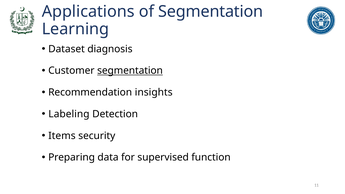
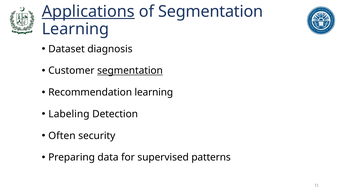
Applications underline: none -> present
Recommendation insights: insights -> learning
Items: Items -> Often
function: function -> patterns
